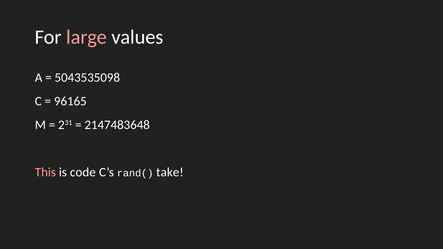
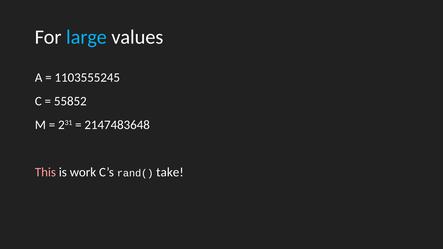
large colour: pink -> light blue
5043535098: 5043535098 -> 1103555245
96165: 96165 -> 55852
code: code -> work
